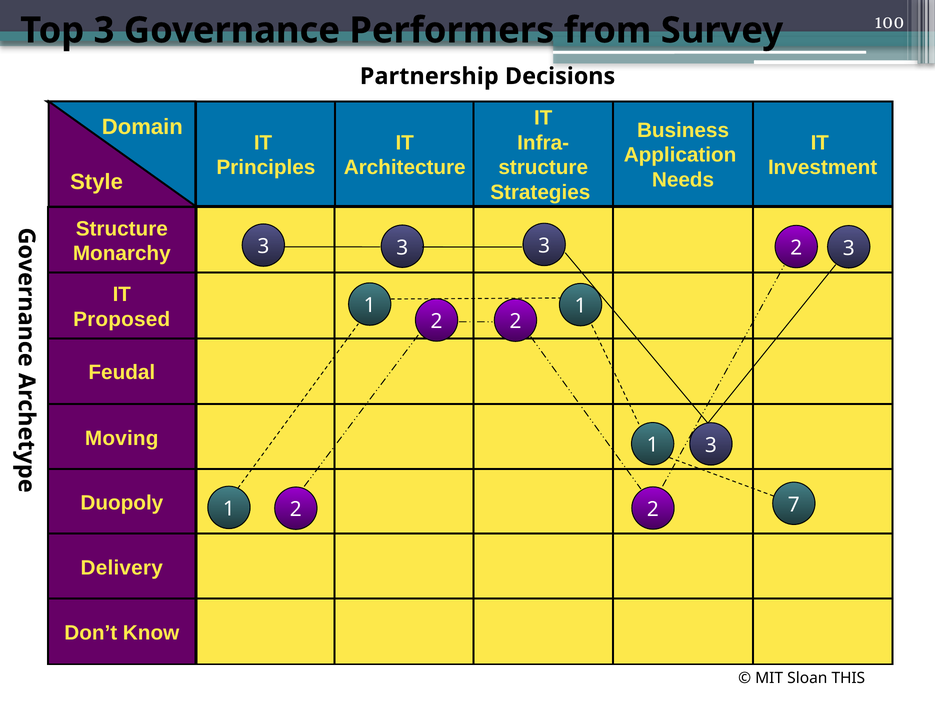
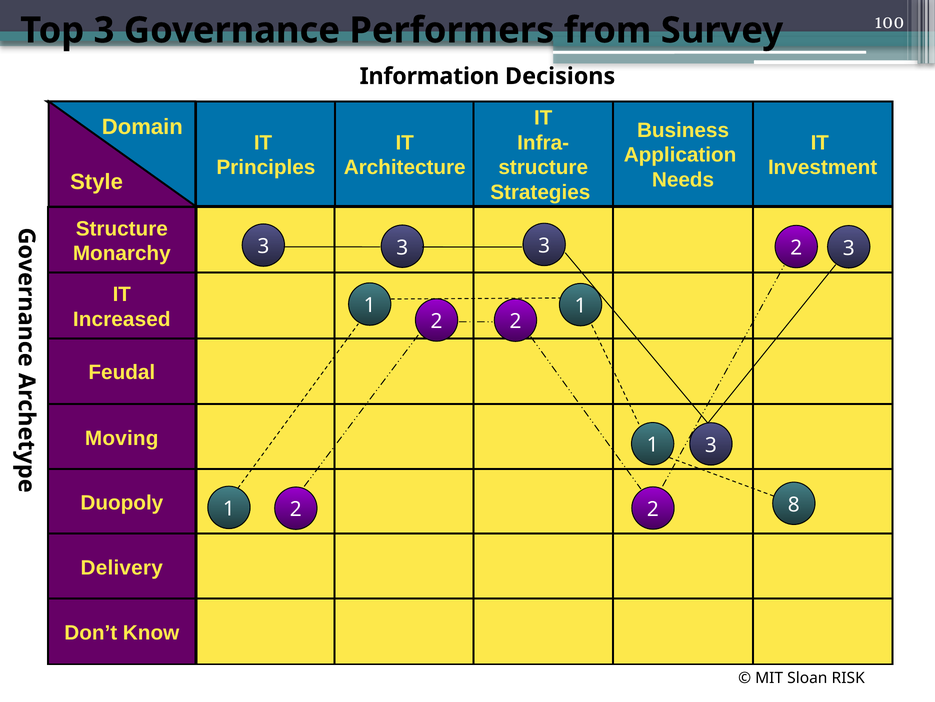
Partnership: Partnership -> Information
Proposed: Proposed -> Increased
7: 7 -> 8
THIS: THIS -> RISK
